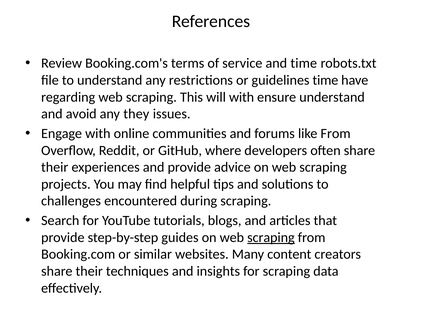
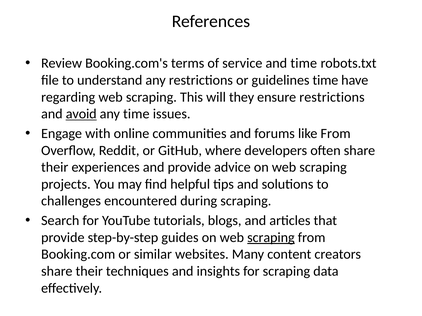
will with: with -> they
ensure understand: understand -> restrictions
avoid underline: none -> present
any they: they -> time
